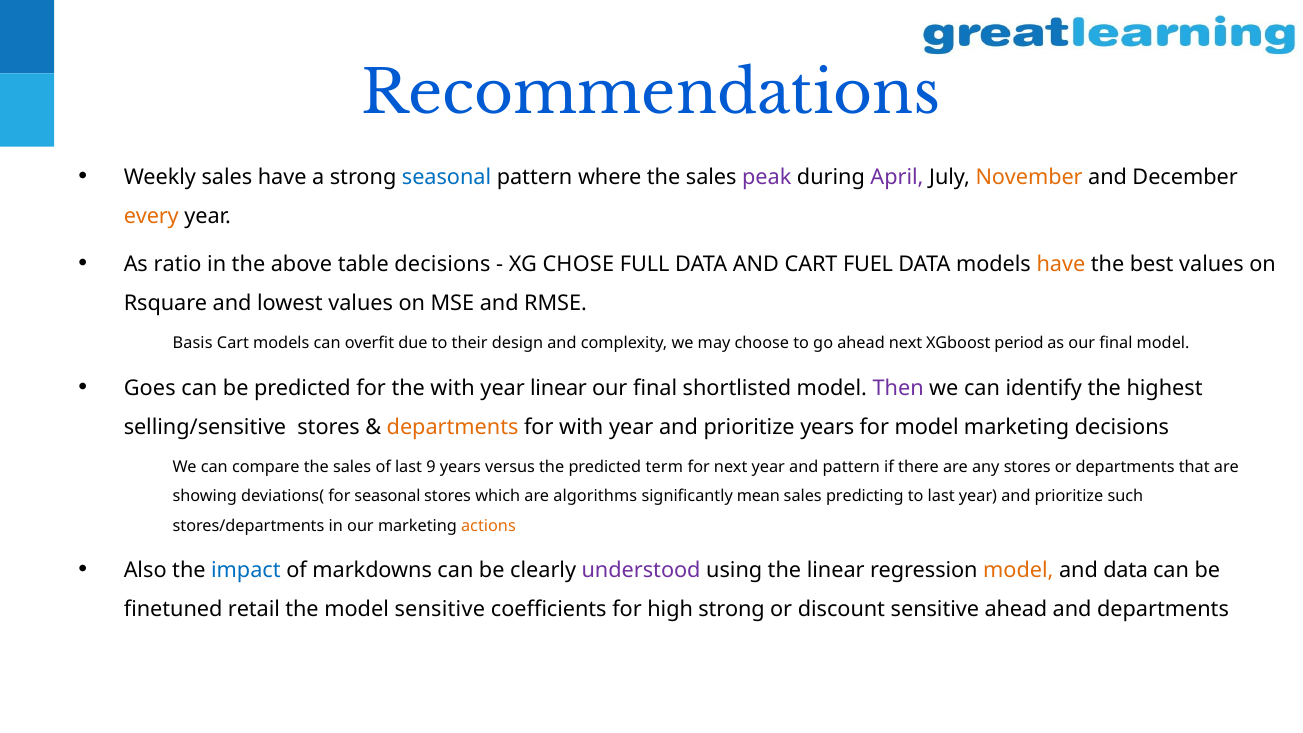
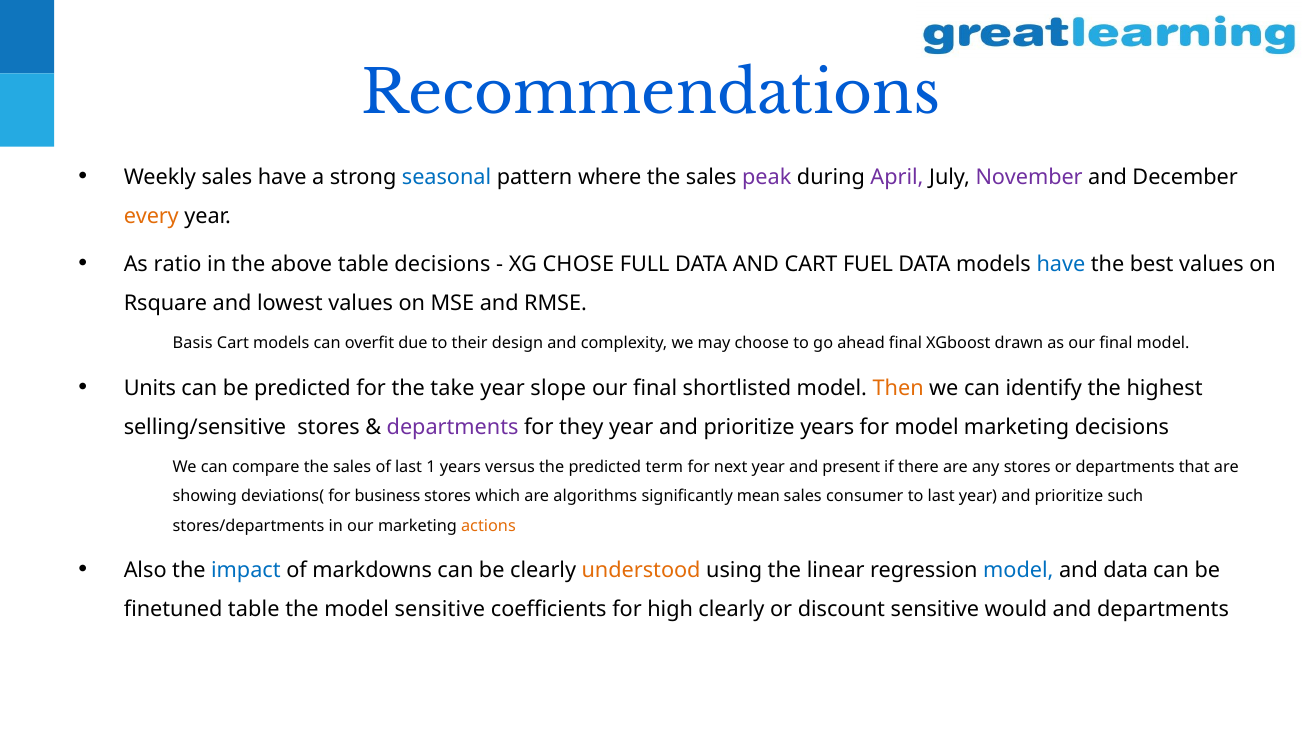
November colour: orange -> purple
have at (1061, 264) colour: orange -> blue
ahead next: next -> final
period: period -> drawn
Goes: Goes -> Units
the with: with -> take
year linear: linear -> slope
Then colour: purple -> orange
departments at (453, 427) colour: orange -> purple
for with: with -> they
9: 9 -> 1
and pattern: pattern -> present
for seasonal: seasonal -> business
predicting: predicting -> consumer
understood colour: purple -> orange
model at (1018, 570) colour: orange -> blue
finetuned retail: retail -> table
high strong: strong -> clearly
sensitive ahead: ahead -> would
